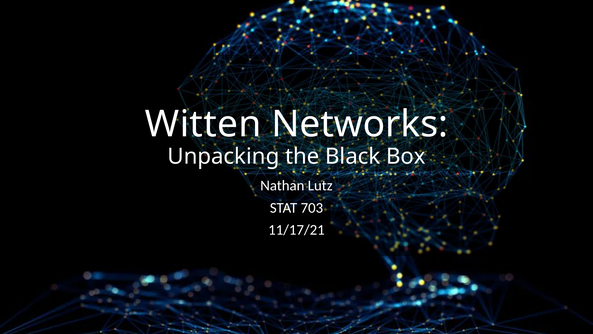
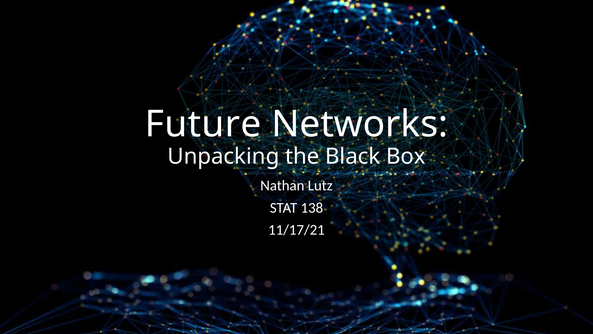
Witten: Witten -> Future
703: 703 -> 138
